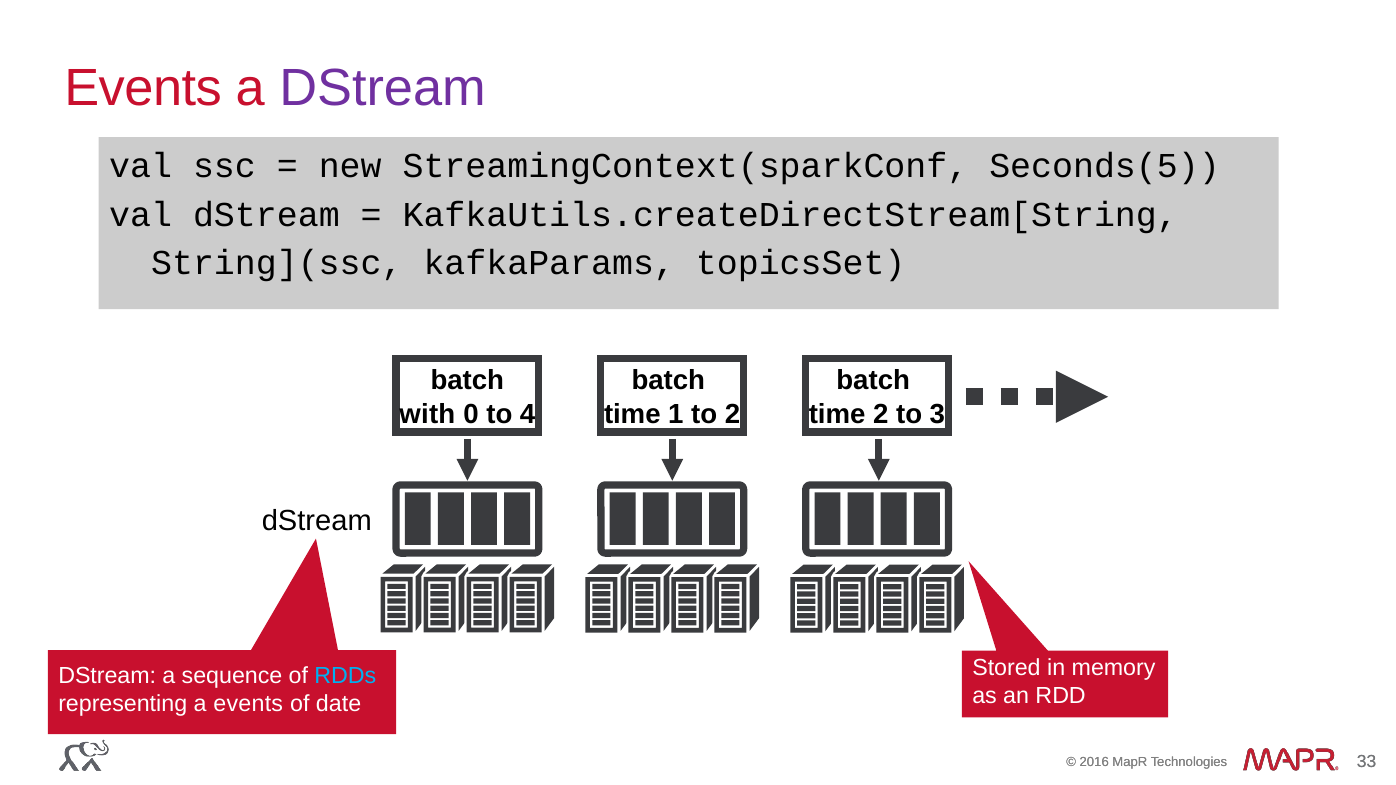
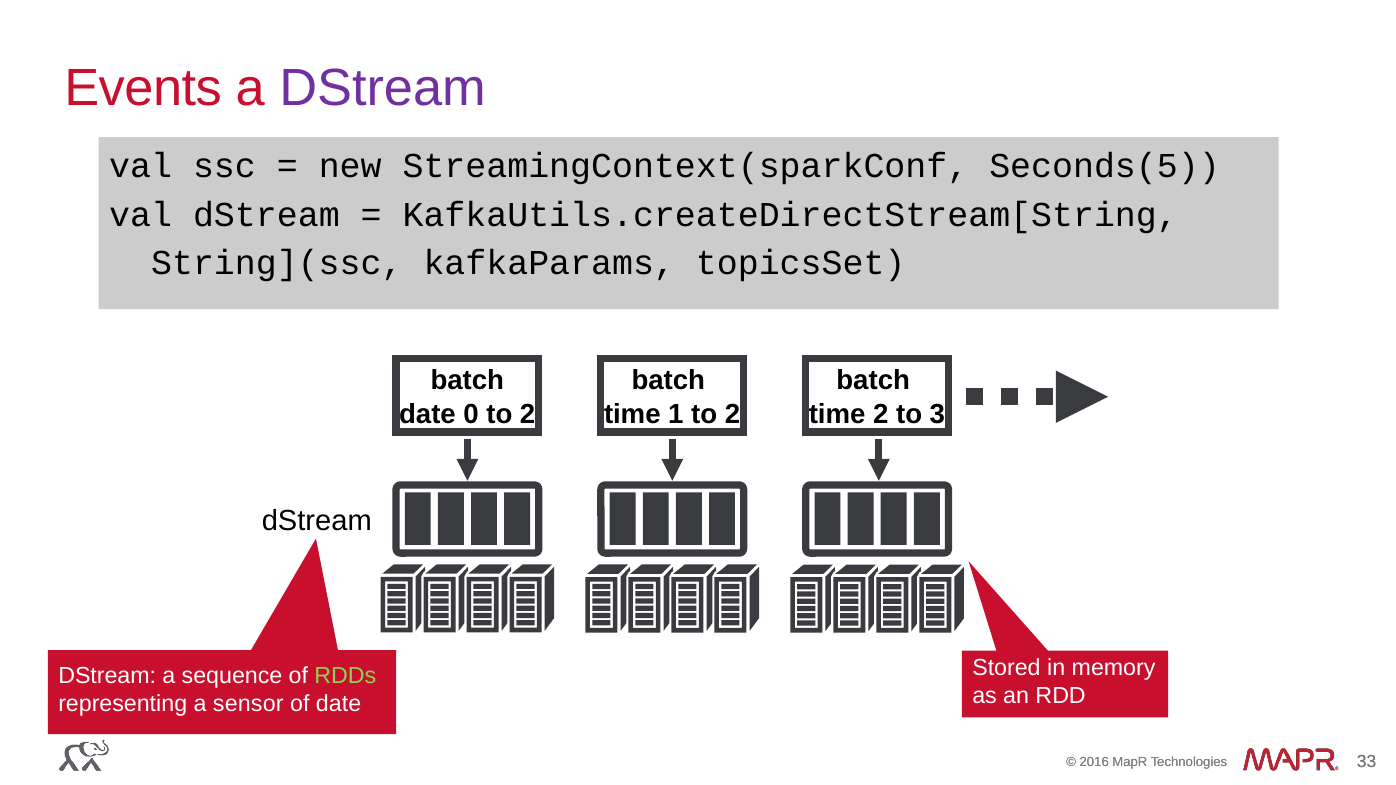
with at (427, 414): with -> date
0 to 4: 4 -> 2
RDDs colour: light blue -> light green
a events: events -> sensor
